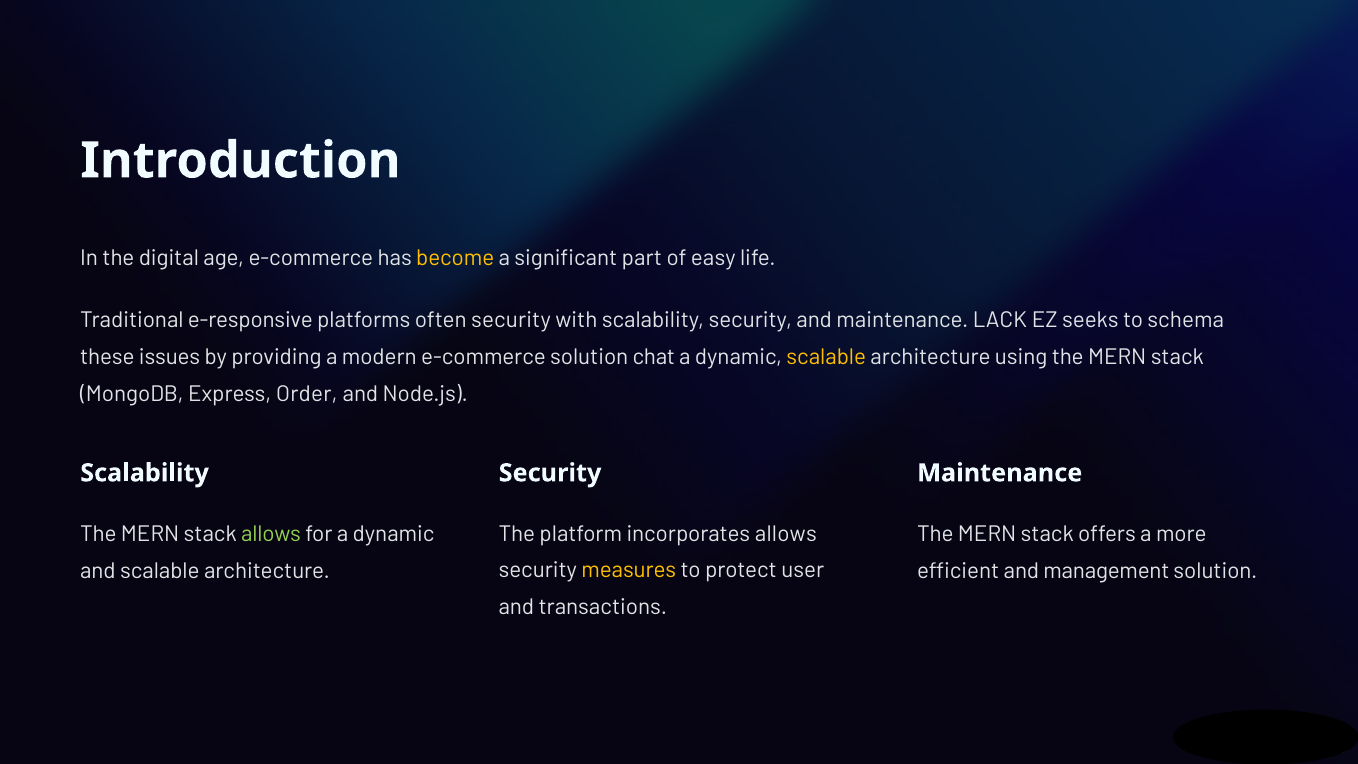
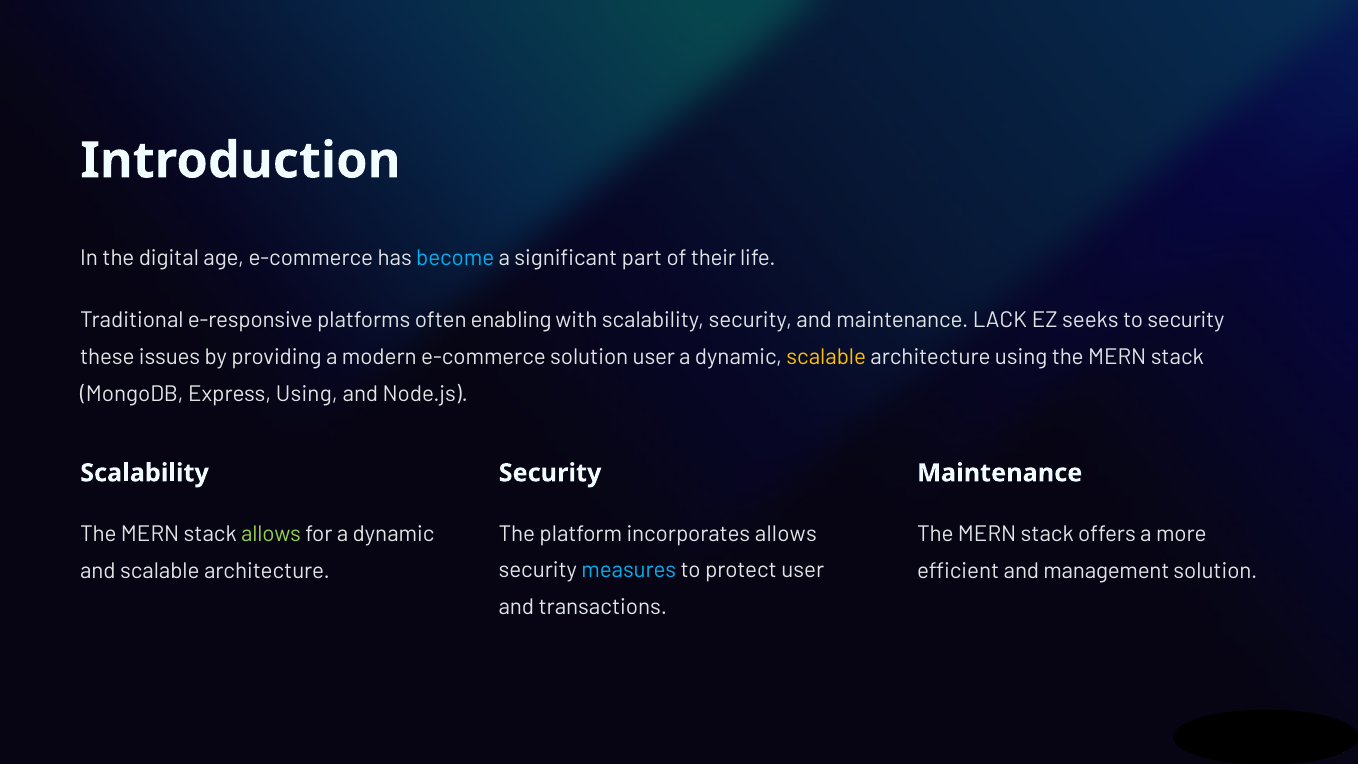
become colour: yellow -> light blue
easy: easy -> their
often security: security -> enabling
to schema: schema -> security
solution chat: chat -> user
Express Order: Order -> Using
measures colour: yellow -> light blue
